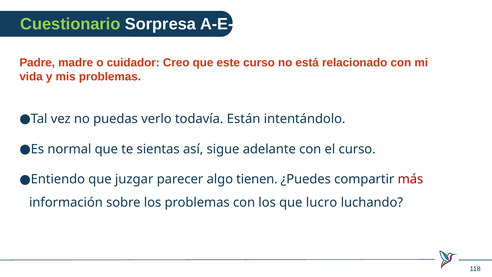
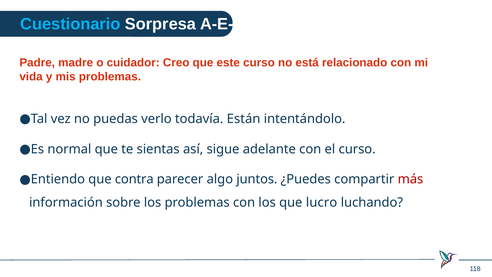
Cuestionario colour: light green -> light blue
juzgar: juzgar -> contra
tienen: tienen -> juntos
